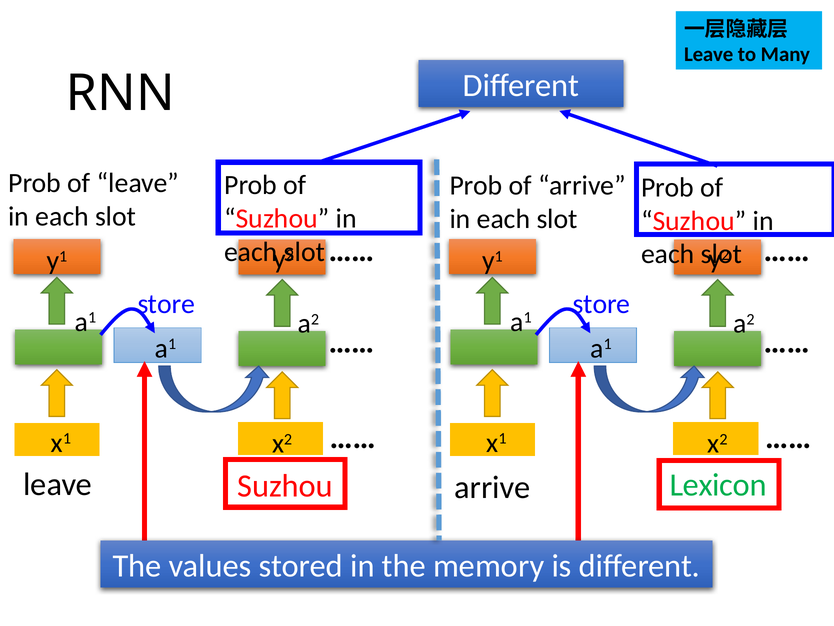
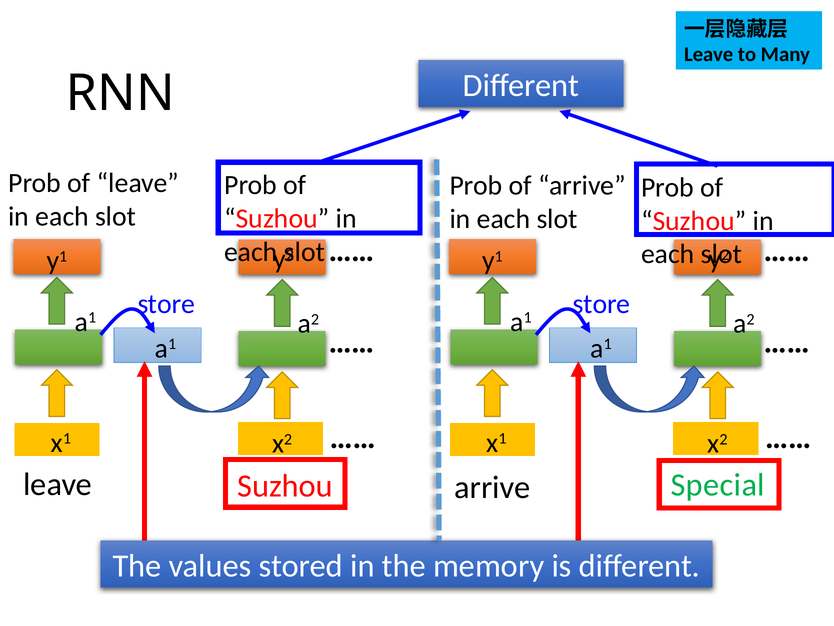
Lexicon: Lexicon -> Special
